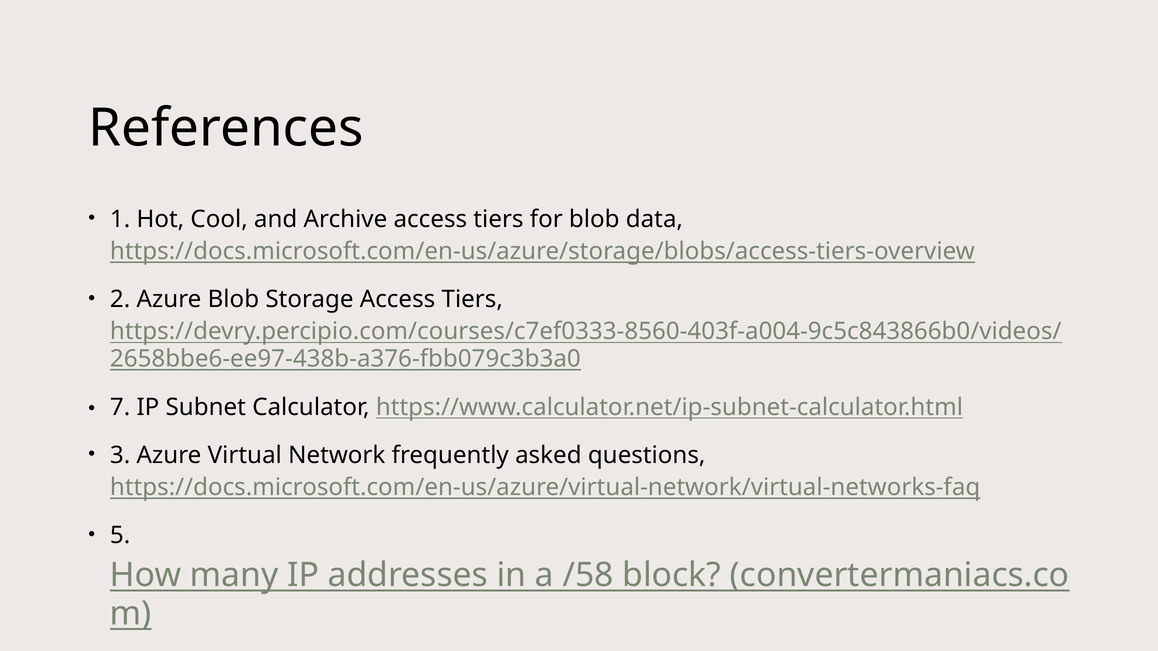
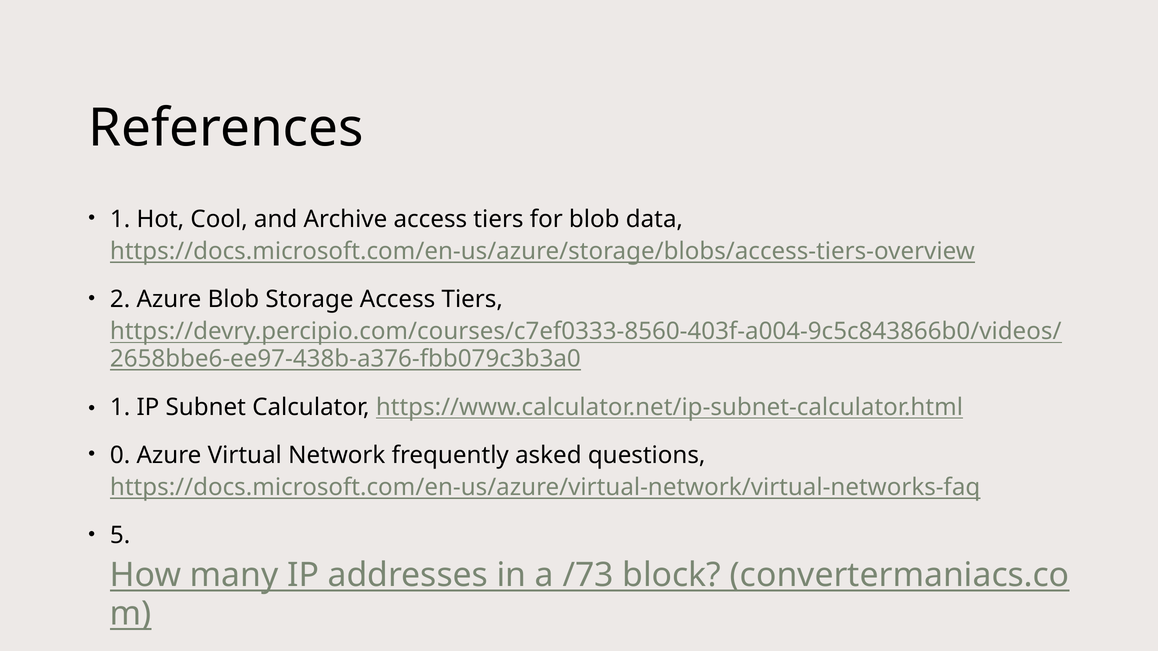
7 at (120, 407): 7 -> 1
3: 3 -> 0
/58: /58 -> /73
